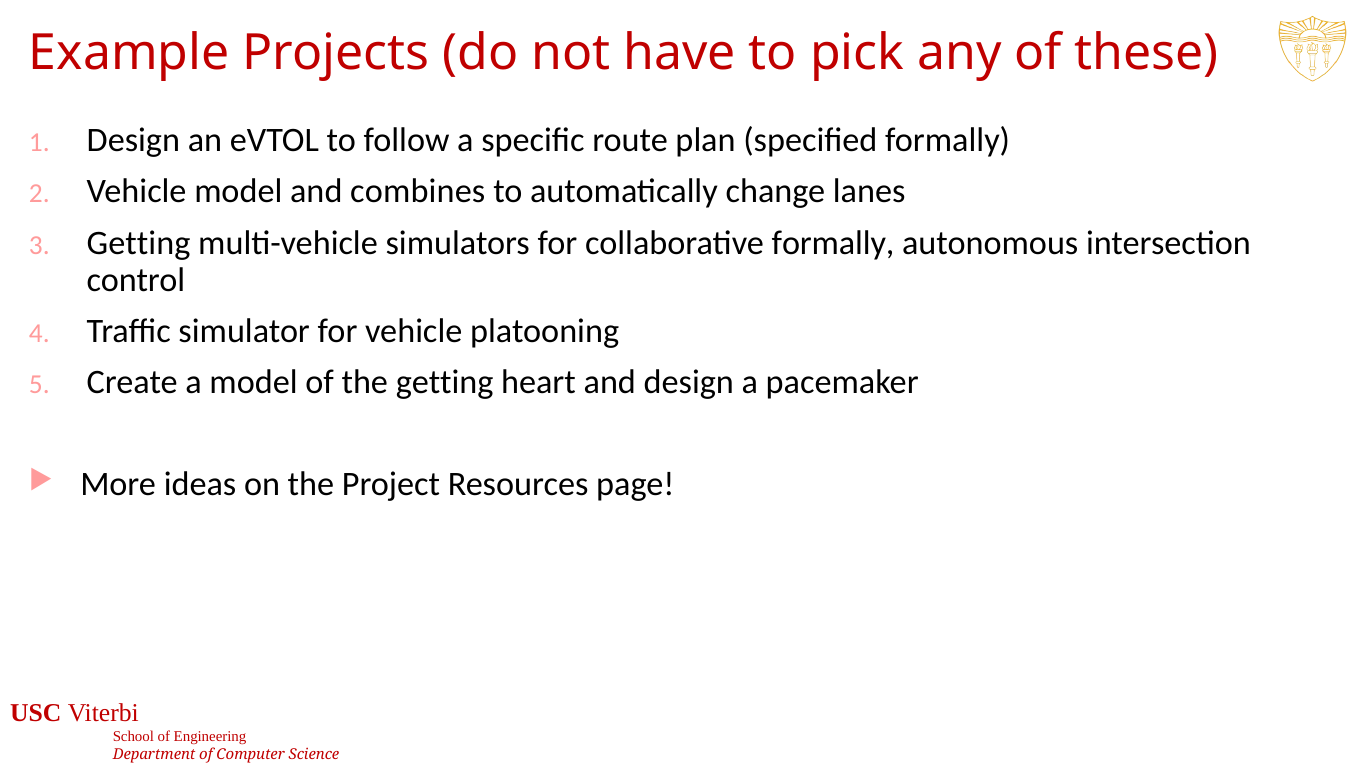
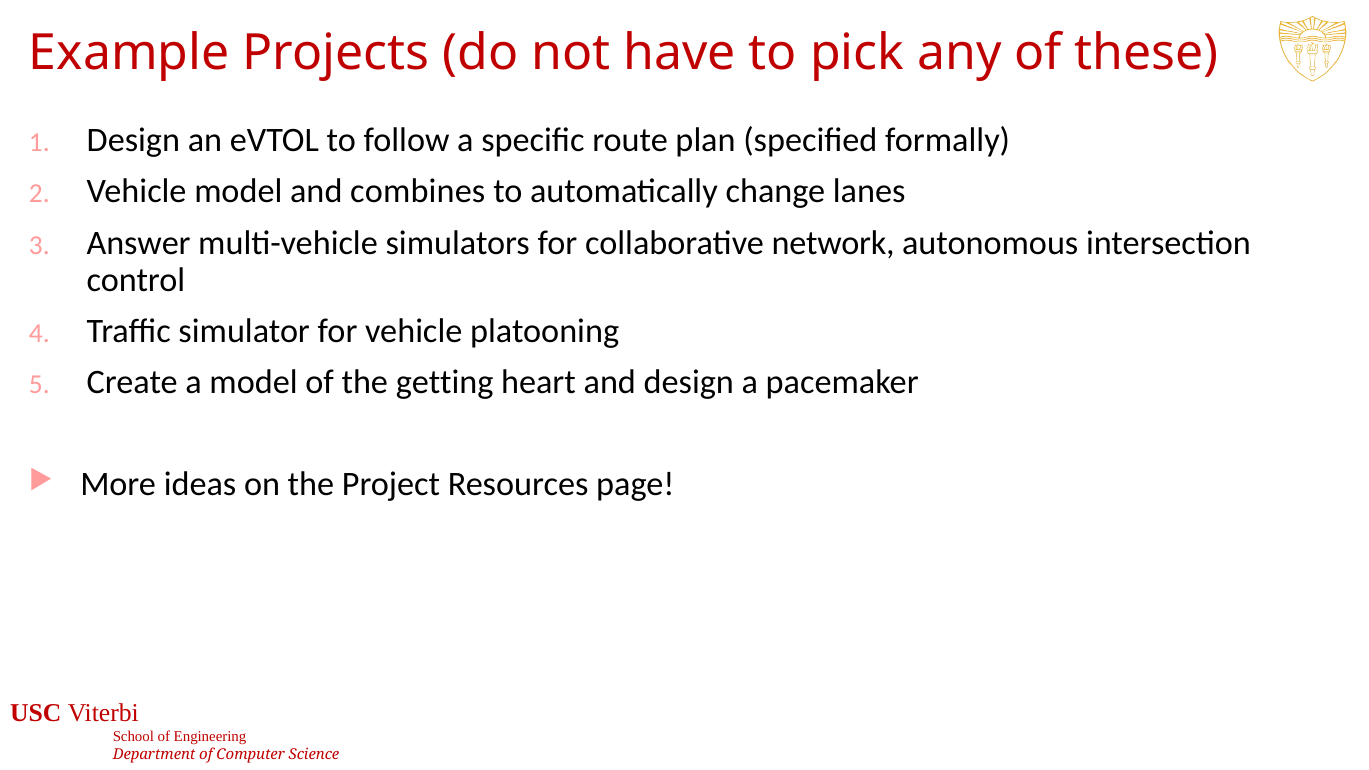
Getting at (139, 243): Getting -> Answer
collaborative formally: formally -> network
